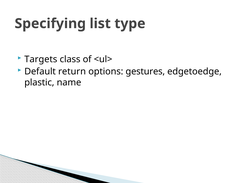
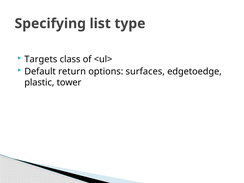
gestures: gestures -> surfaces
name: name -> tower
